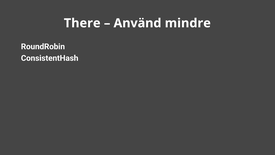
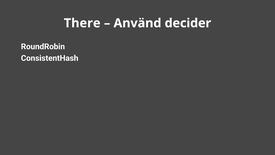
mindre: mindre -> decider
